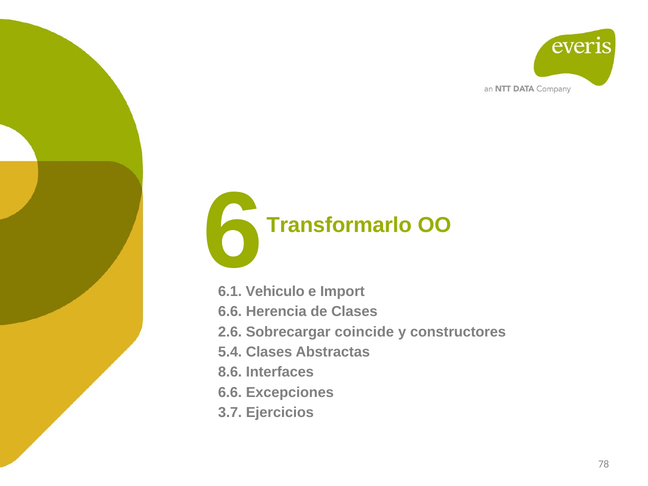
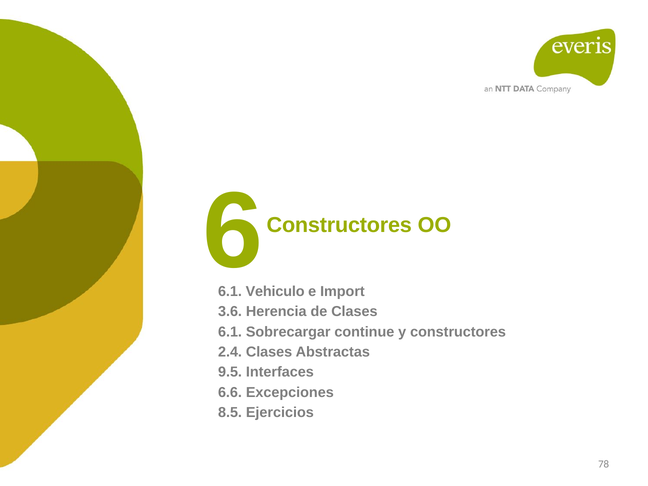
Transformarlo at (339, 225): Transformarlo -> Constructores
6.6 at (230, 312): 6.6 -> 3.6
2.6 at (230, 332): 2.6 -> 6.1
coincide: coincide -> continue
5.4: 5.4 -> 2.4
8.6: 8.6 -> 9.5
3.7: 3.7 -> 8.5
